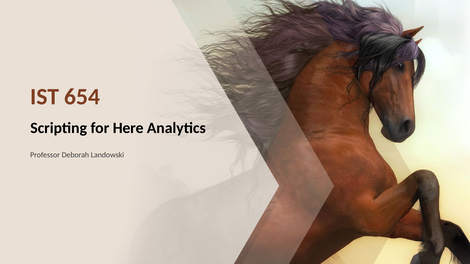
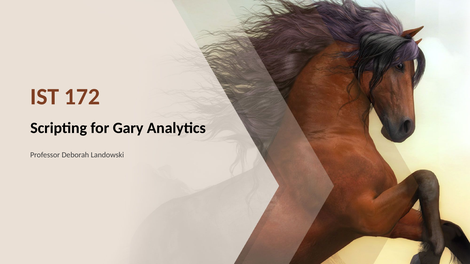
654: 654 -> 172
Here: Here -> Gary
